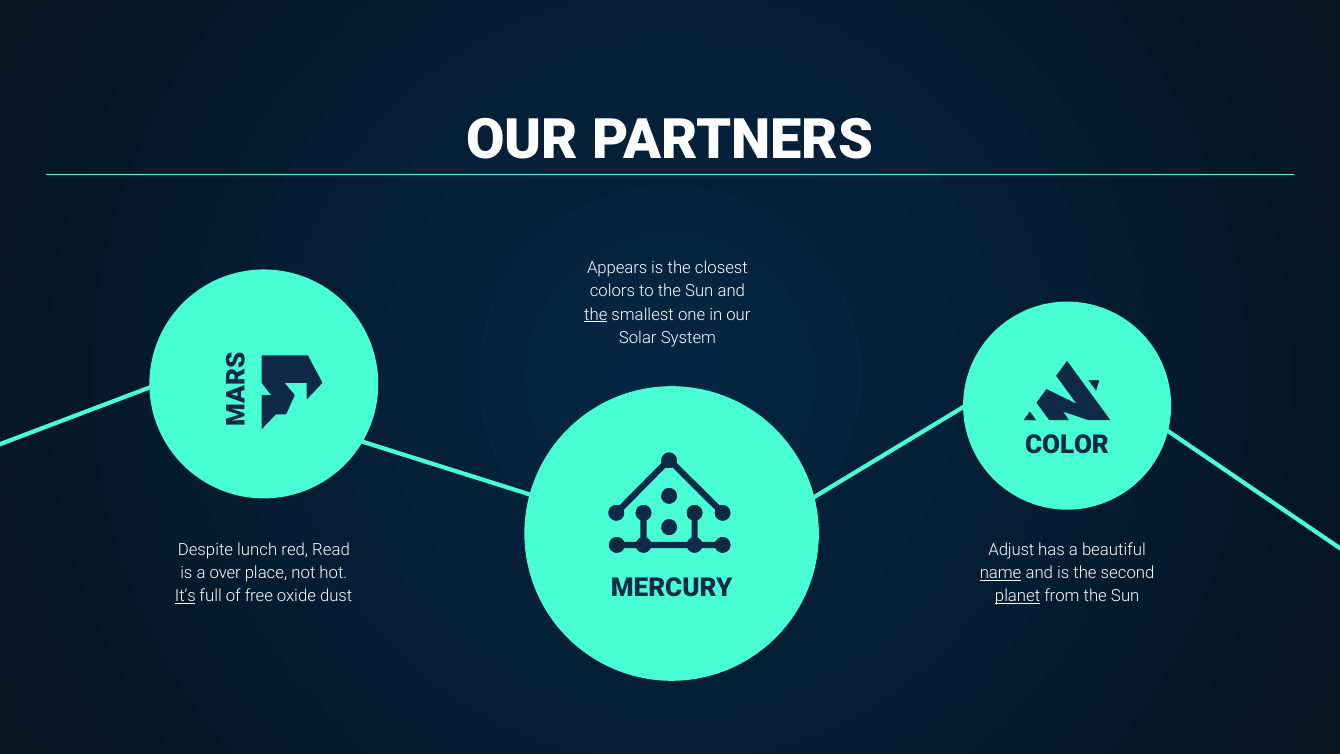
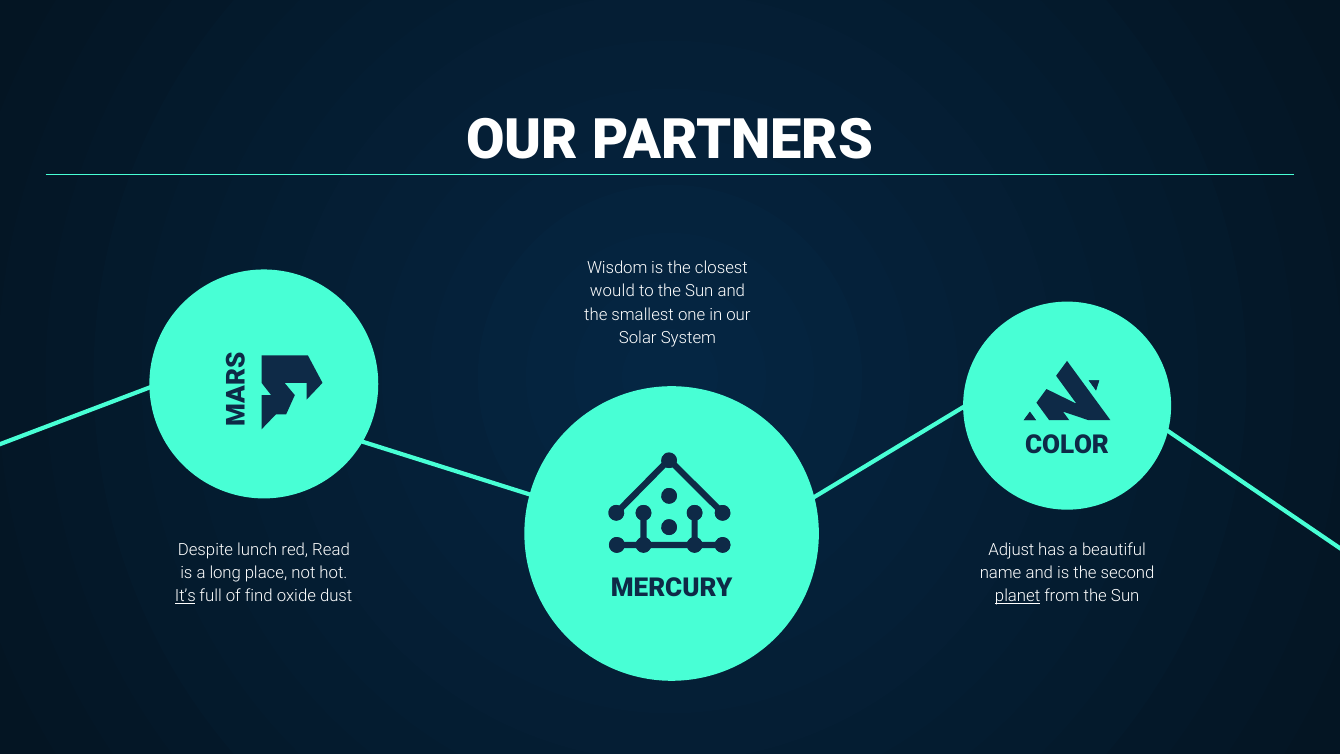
Appears: Appears -> Wisdom
colors: colors -> would
the at (596, 315) underline: present -> none
over: over -> long
name underline: present -> none
free: free -> find
